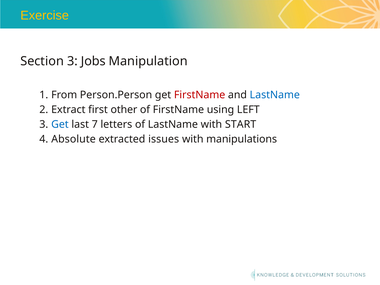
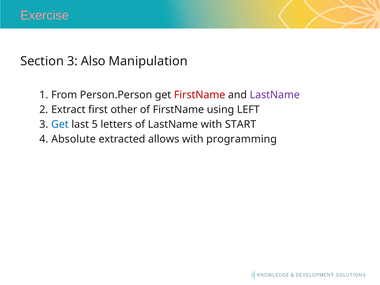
Exercise colour: yellow -> pink
Jobs: Jobs -> Also
LastName at (275, 95) colour: blue -> purple
7: 7 -> 5
issues: issues -> allows
manipulations: manipulations -> programming
